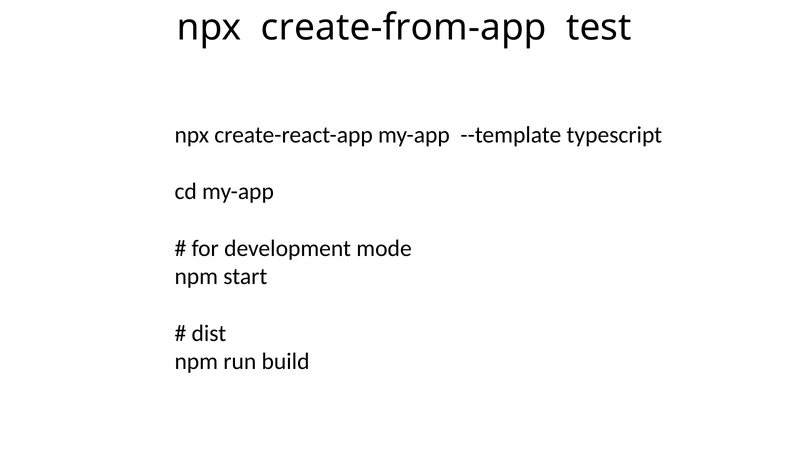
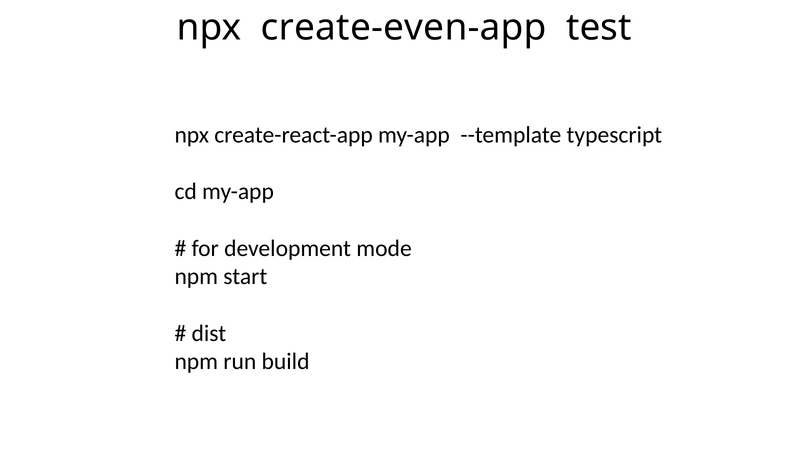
create-from-app: create-from-app -> create-even-app
